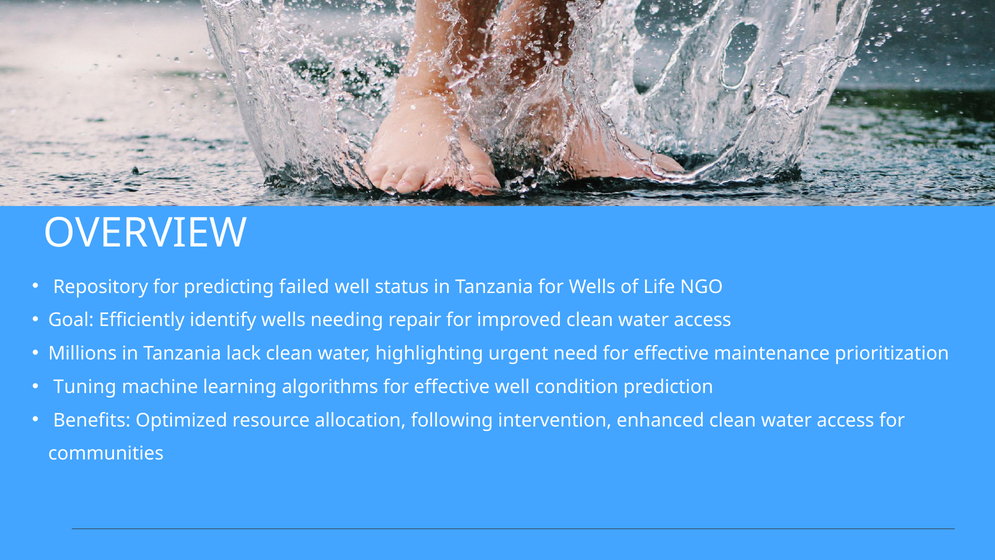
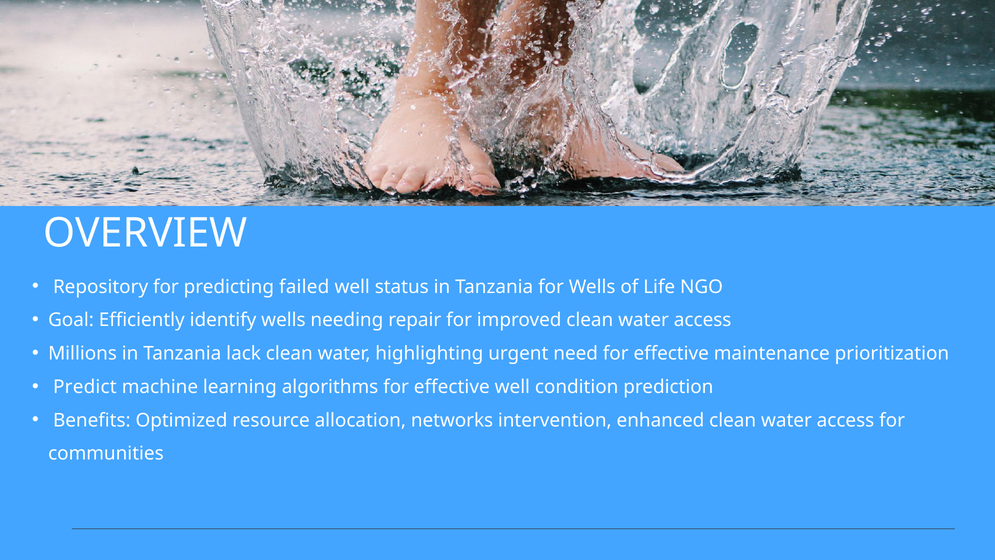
Tuning: Tuning -> Predict
following: following -> networks
